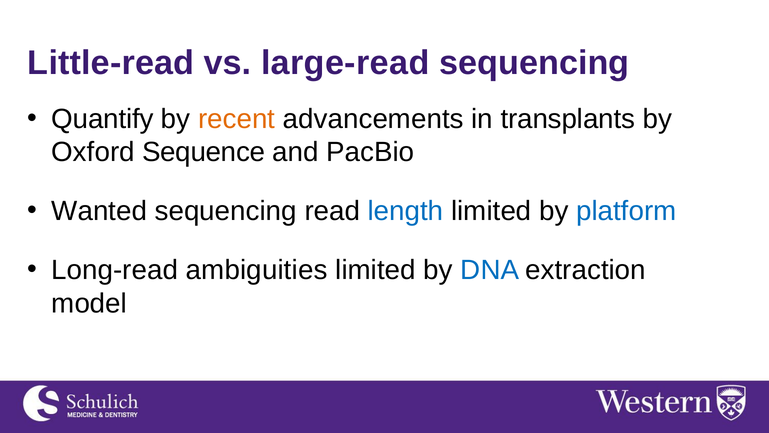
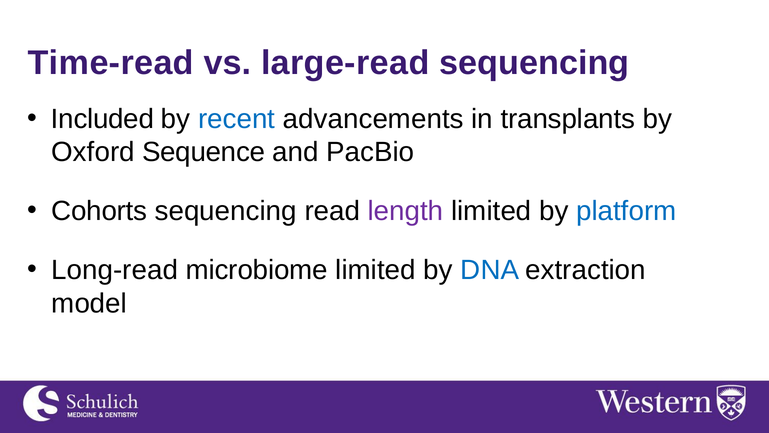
Little-read: Little-read -> Time-read
Quantify: Quantify -> Included
recent colour: orange -> blue
Wanted: Wanted -> Cohorts
length colour: blue -> purple
ambiguities: ambiguities -> microbiome
